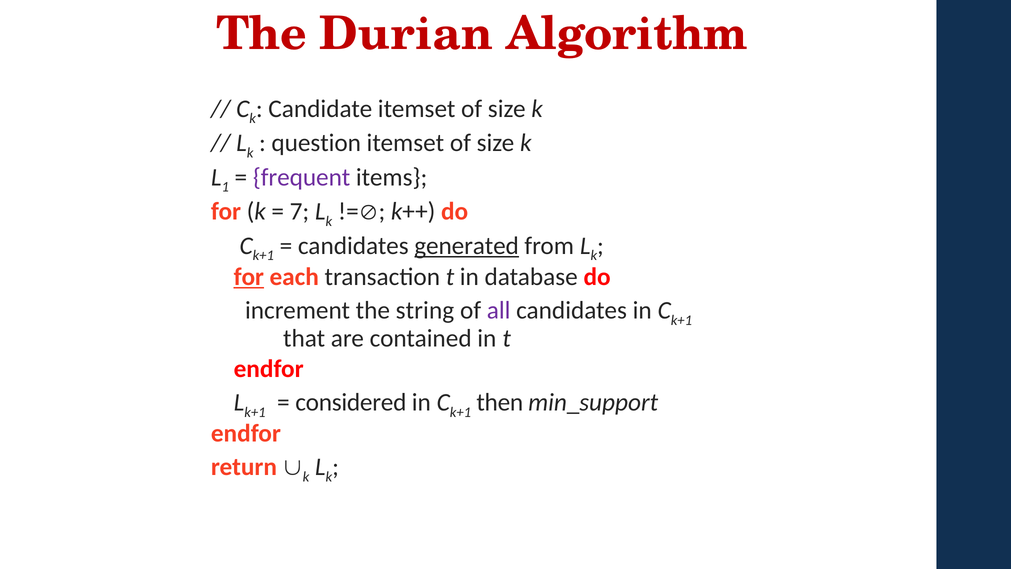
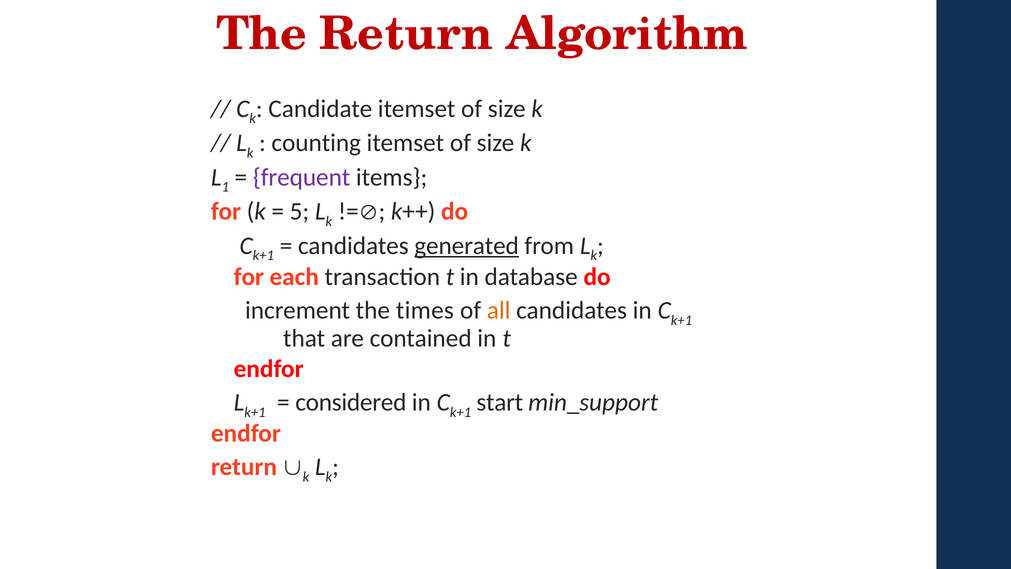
The Durian: Durian -> Return
question: question -> counting
7: 7 -> 5
for at (249, 277) underline: present -> none
string: string -> times
all colour: purple -> orange
then: then -> start
